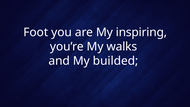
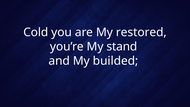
Foot: Foot -> Cold
inspiring: inspiring -> restored
walks: walks -> stand
